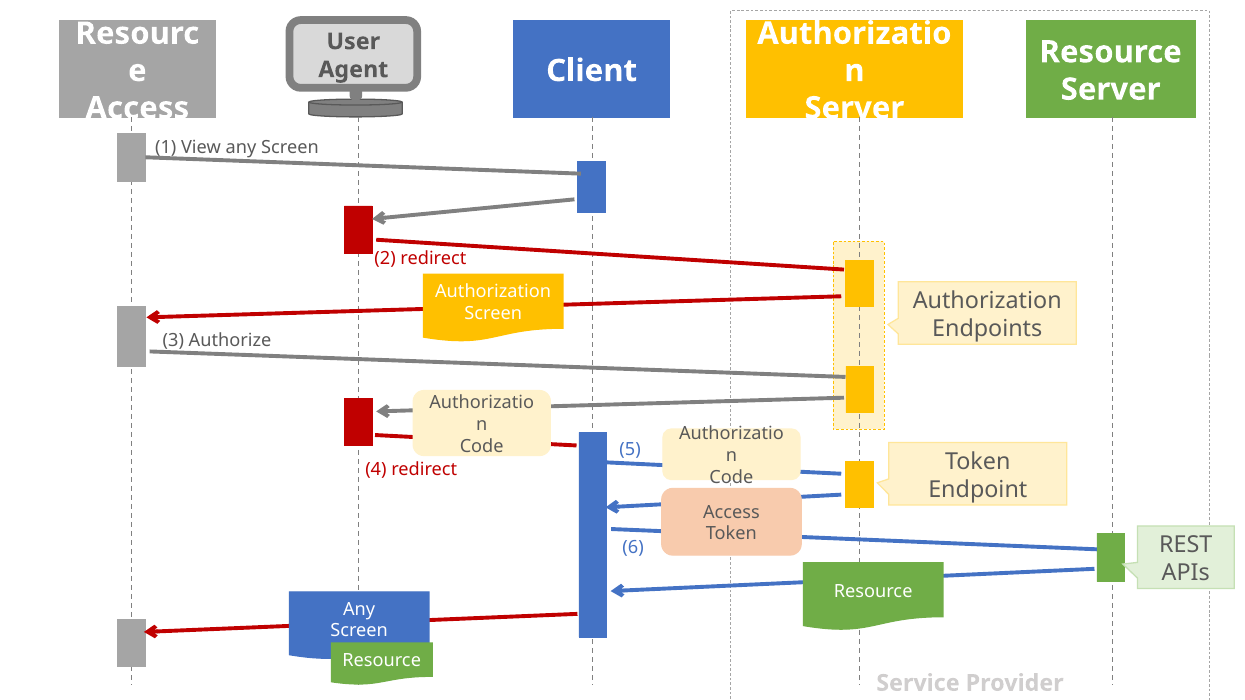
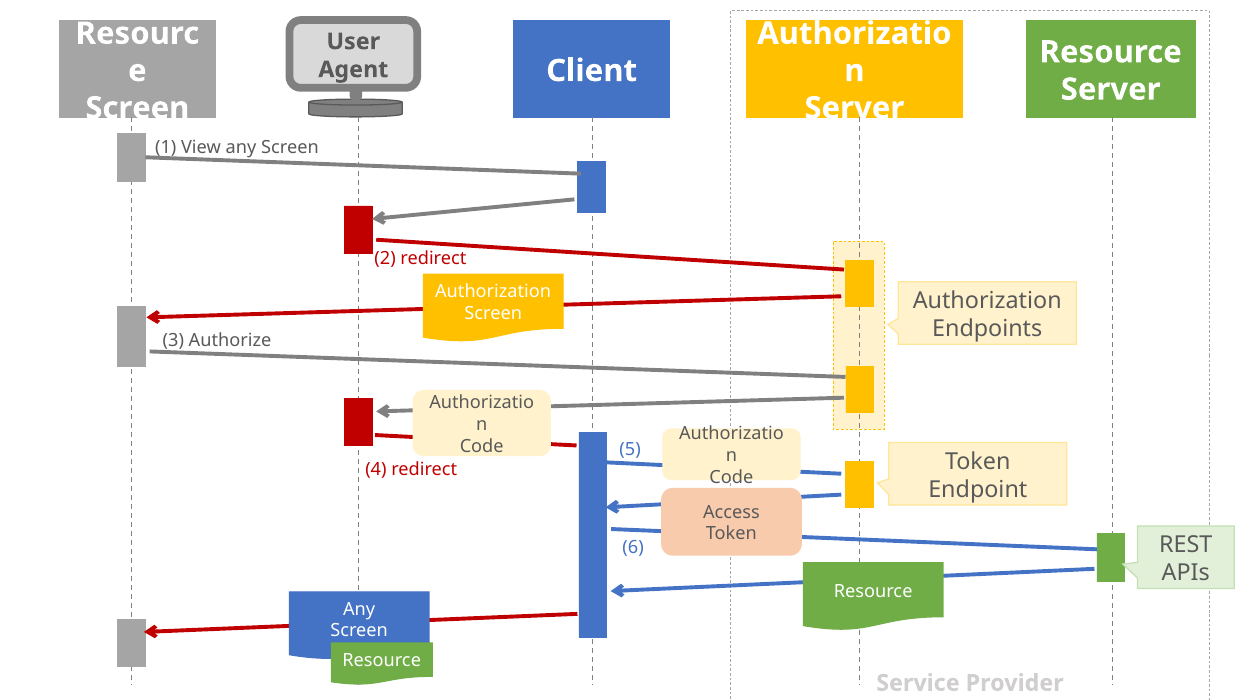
Access at (137, 108): Access -> Screen
